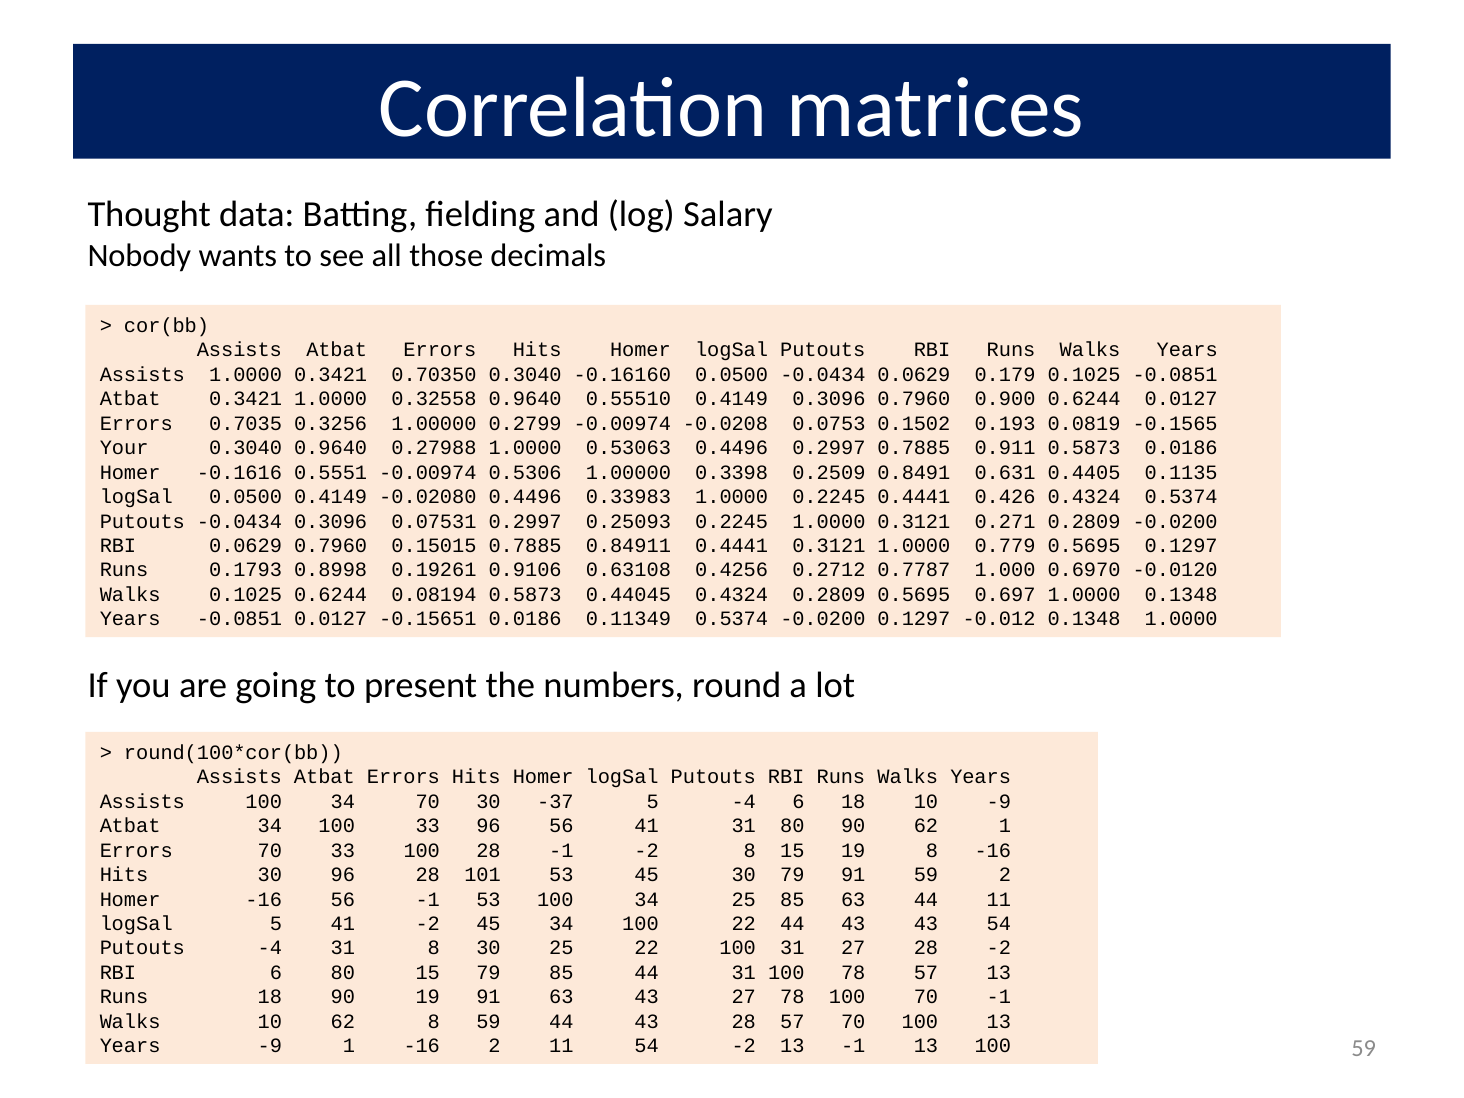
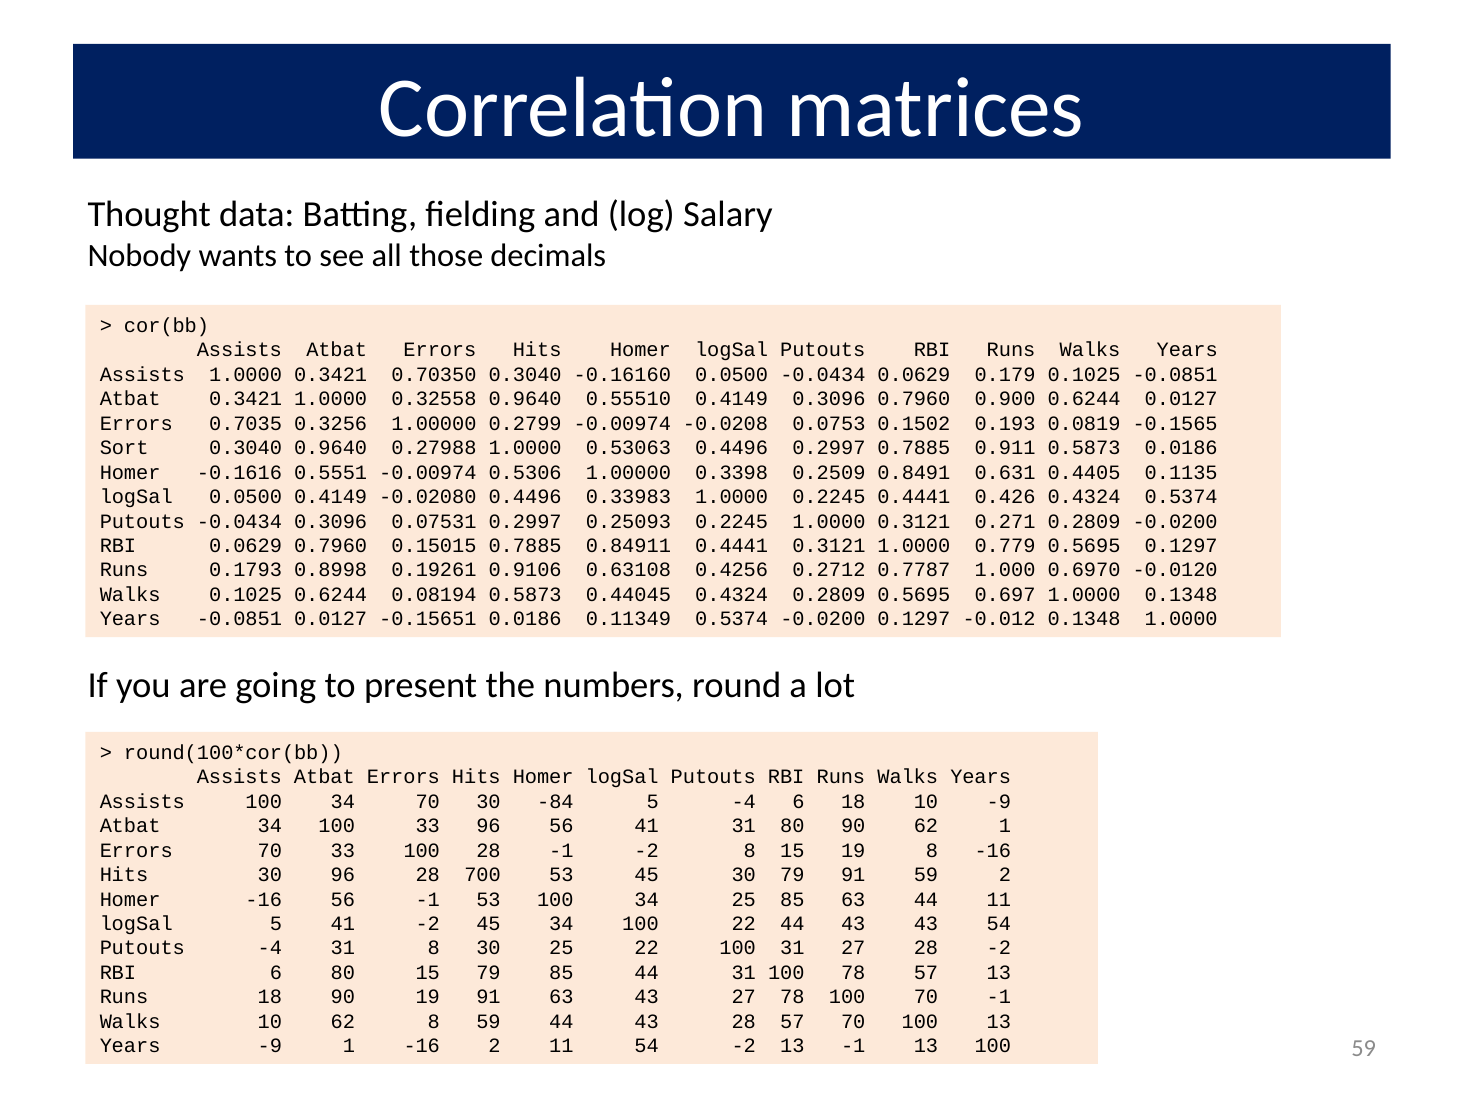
Your: Your -> Sort
-37: -37 -> -84
101: 101 -> 700
